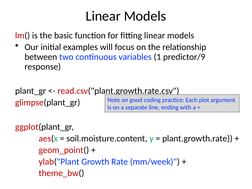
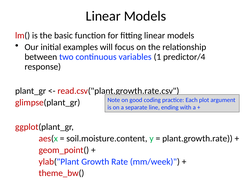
predictor/9: predictor/9 -> predictor/4
